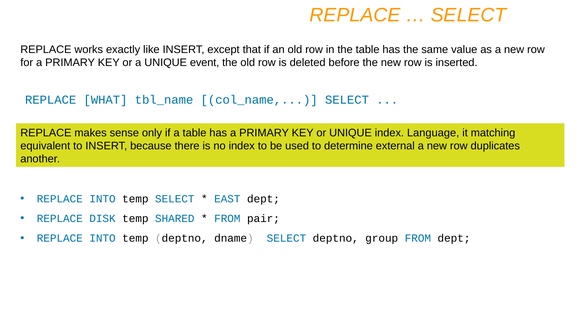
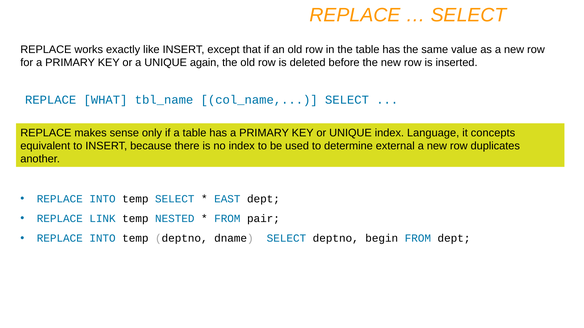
event: event -> again
matching: matching -> concepts
DISK: DISK -> LINK
SHARED: SHARED -> NESTED
group: group -> begin
